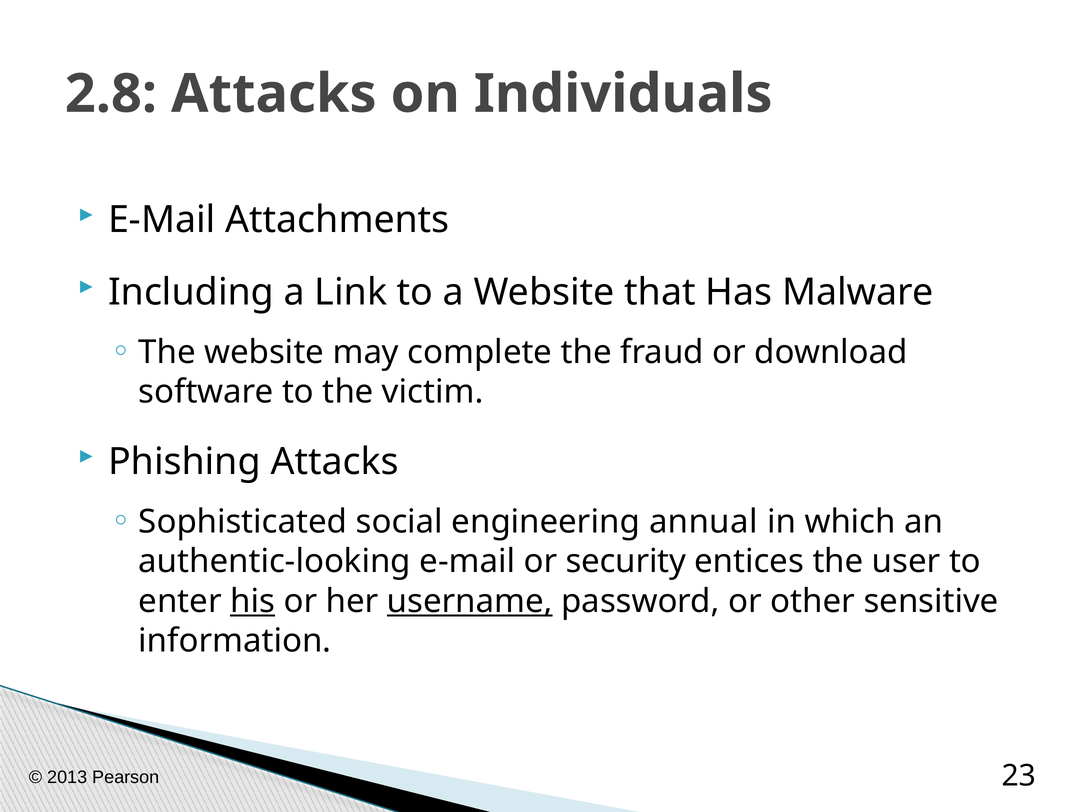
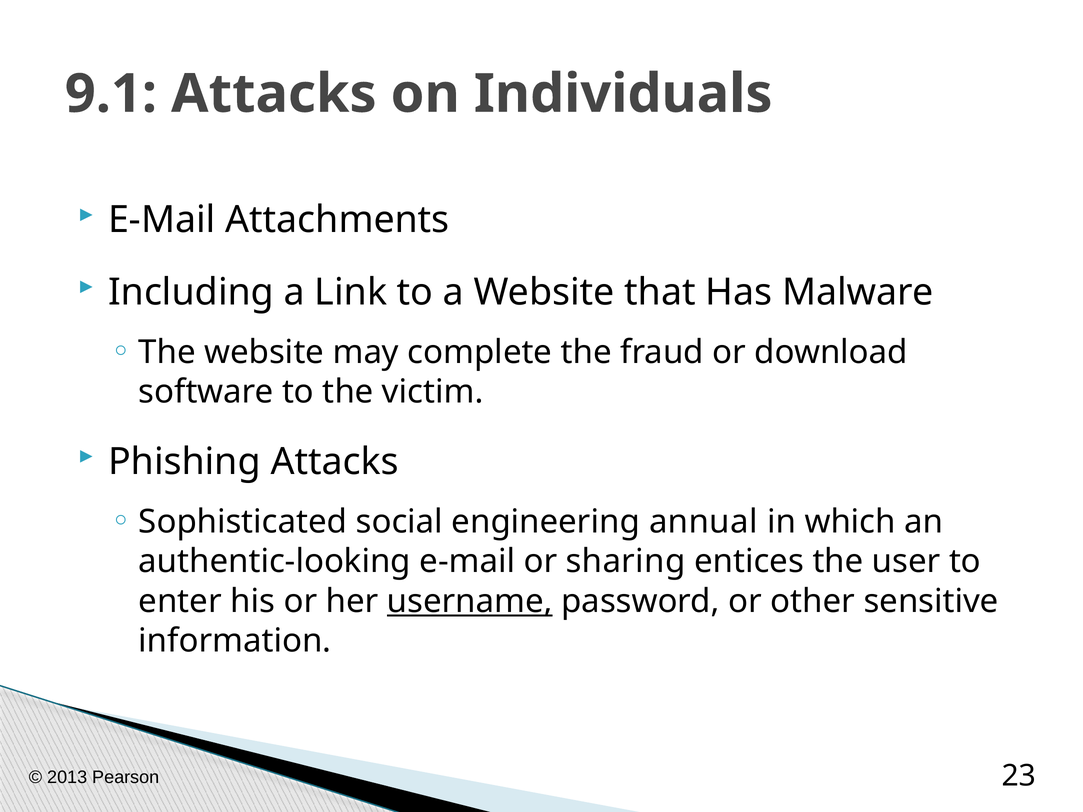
2.8: 2.8 -> 9.1
security: security -> sharing
his underline: present -> none
